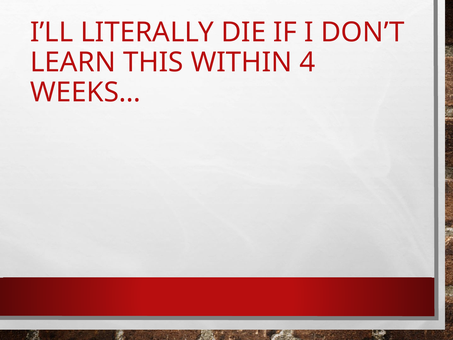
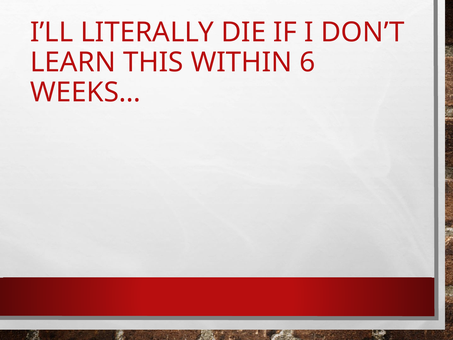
4: 4 -> 6
